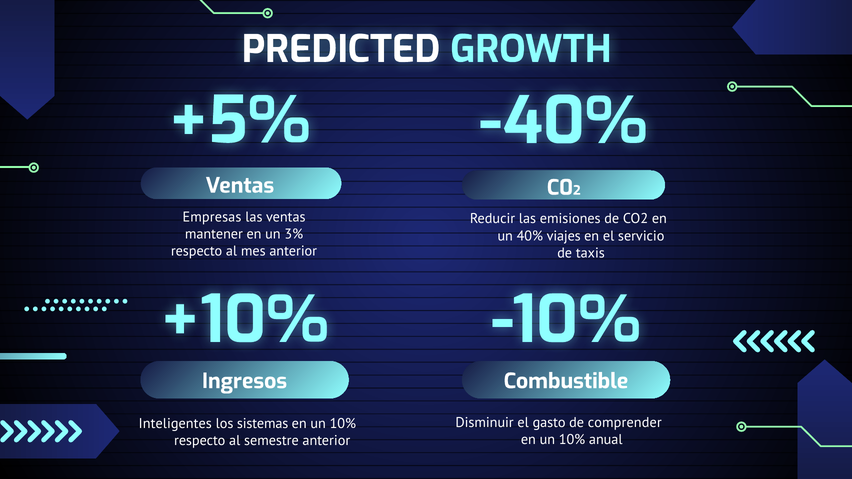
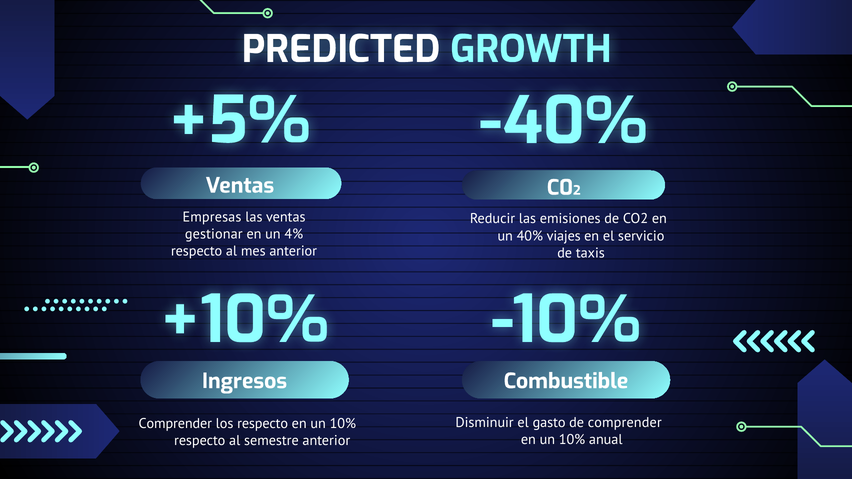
mantener: mantener -> gestionar
3%: 3% -> 4%
Inteligentes at (175, 424): Inteligentes -> Comprender
los sistemas: sistemas -> respecto
